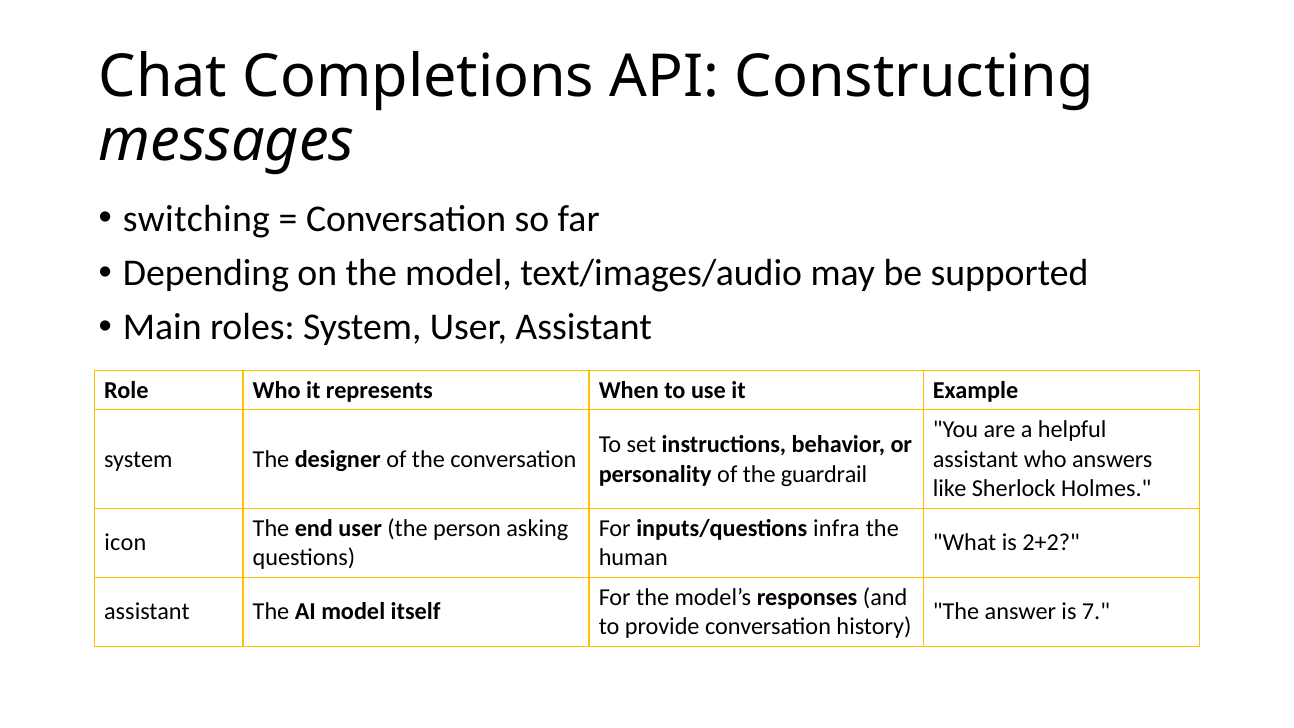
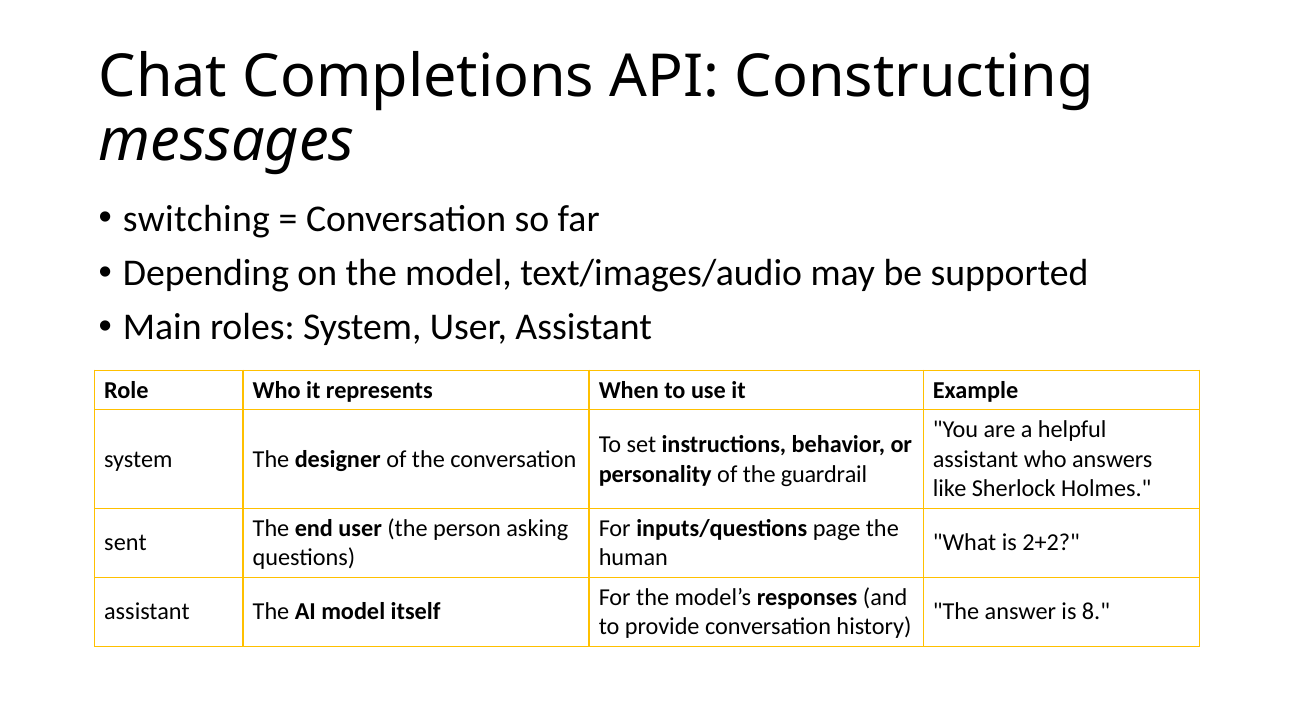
infra: infra -> page
icon: icon -> sent
7: 7 -> 8
